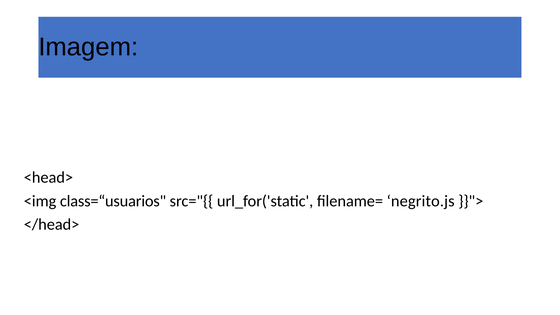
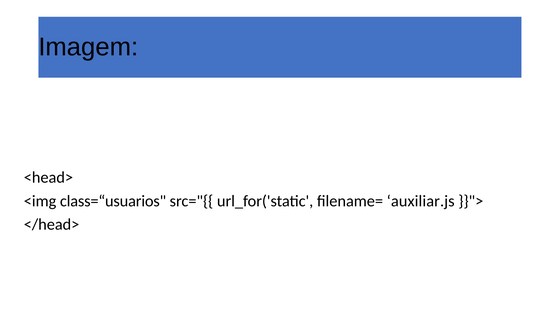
negrito.js: negrito.js -> auxiliar.js
